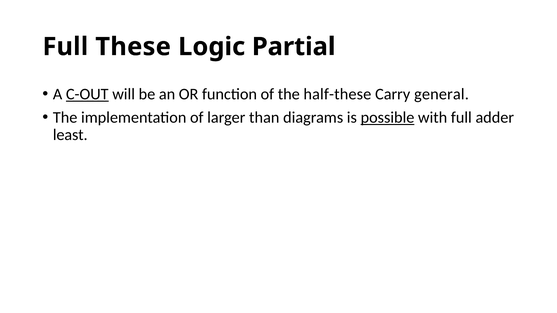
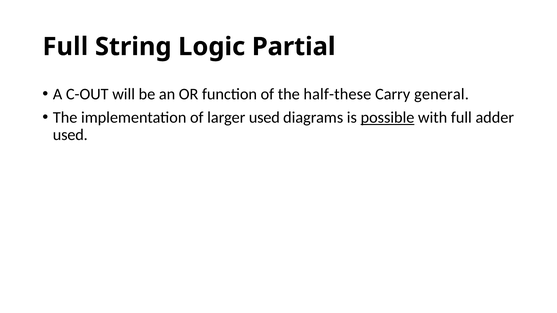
These: These -> String
C-OUT underline: present -> none
larger than: than -> used
least at (70, 135): least -> used
